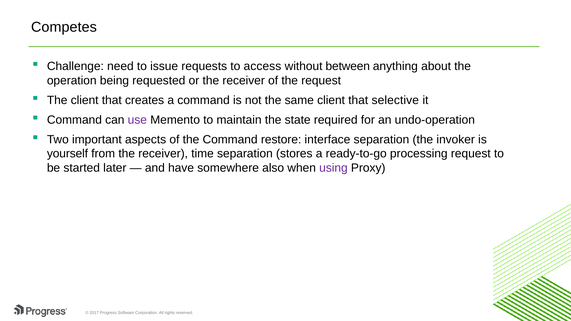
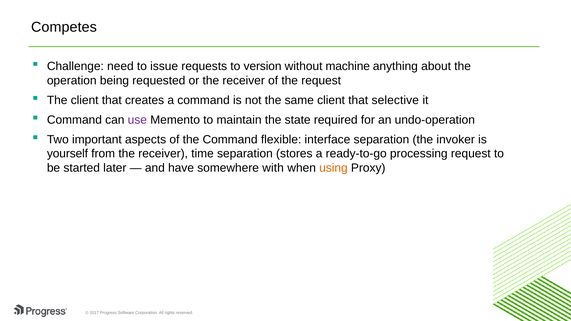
access: access -> version
between: between -> machine
restore: restore -> flexible
also: also -> with
using colour: purple -> orange
